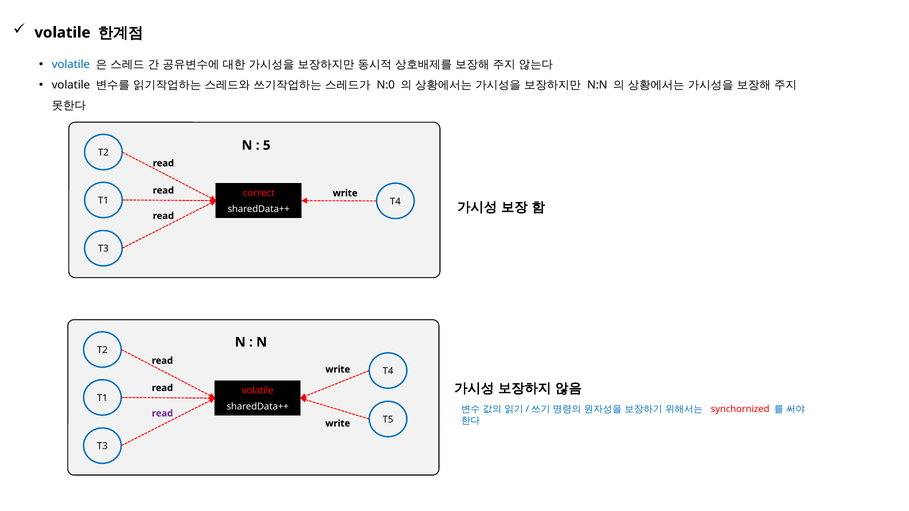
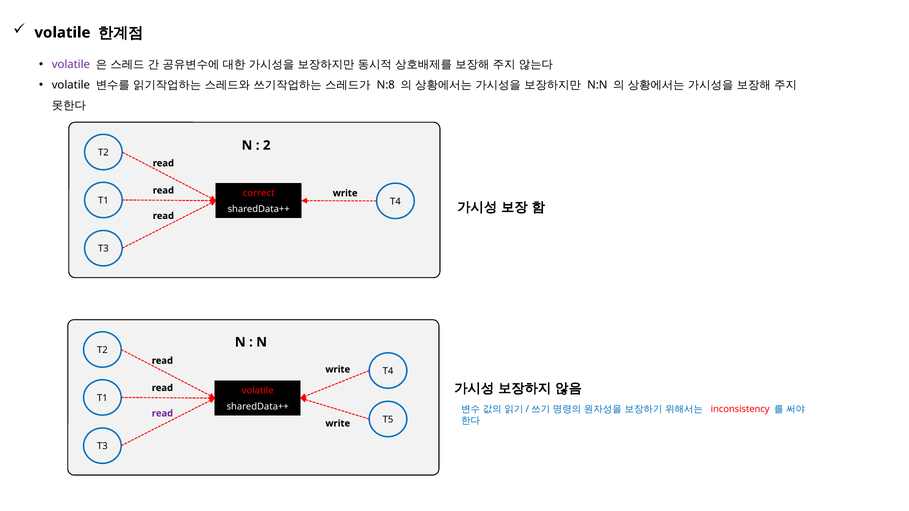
volatile at (71, 65) colour: blue -> purple
N:0: N:0 -> N:8
5: 5 -> 2
synchornized: synchornized -> inconsistency
